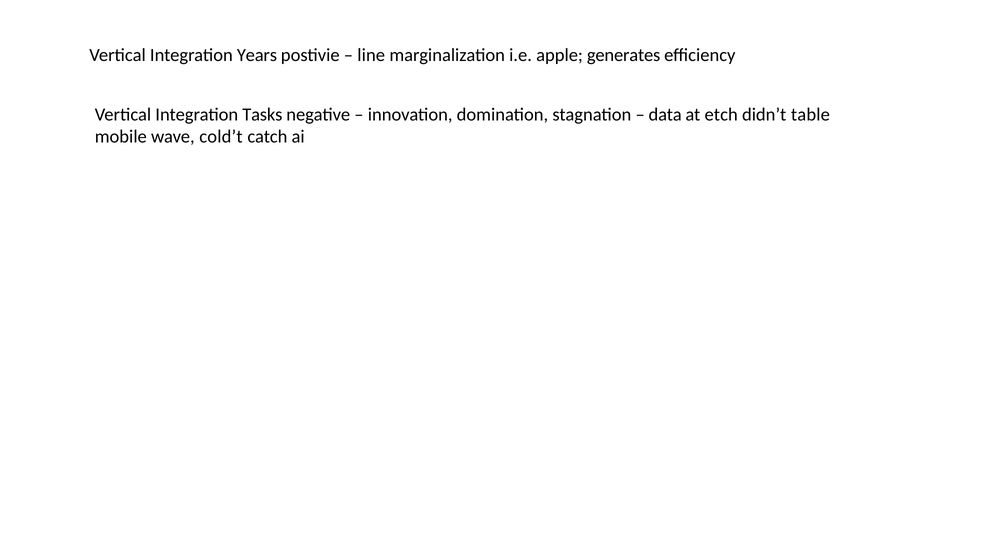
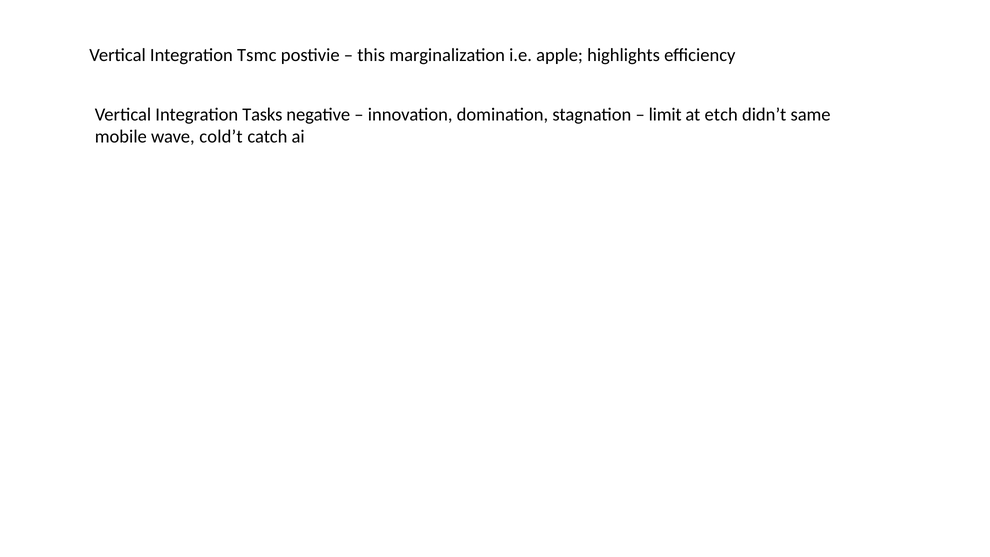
Years: Years -> Tsmc
line: line -> this
generates: generates -> highlights
data: data -> limit
table: table -> same
